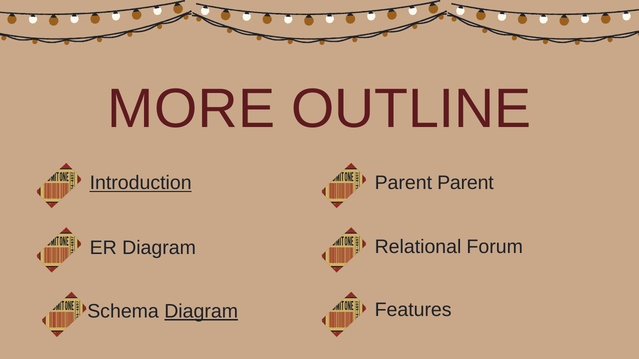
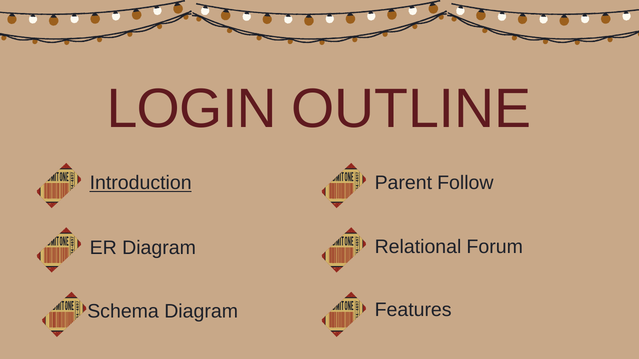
MORE: MORE -> LOGIN
Parent Parent: Parent -> Follow
Diagram at (201, 312) underline: present -> none
